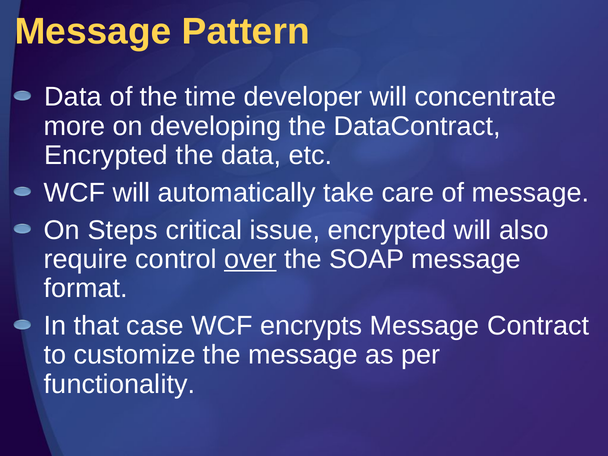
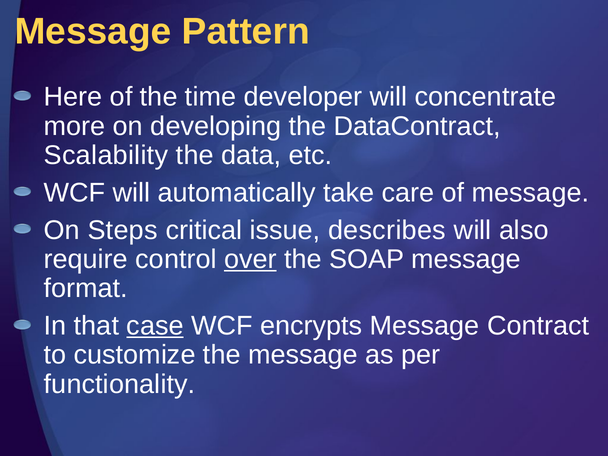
Data at (73, 97): Data -> Here
Encrypted at (106, 155): Encrypted -> Scalability
issue encrypted: encrypted -> describes
case underline: none -> present
